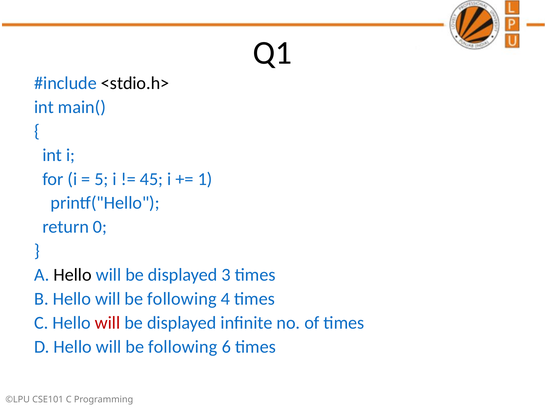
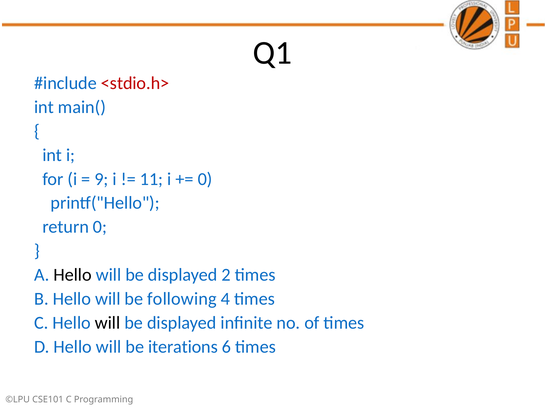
<stdio.h> colour: black -> red
5: 5 -> 9
45: 45 -> 11
1 at (205, 179): 1 -> 0
3: 3 -> 2
will at (108, 323) colour: red -> black
following at (183, 347): following -> iterations
